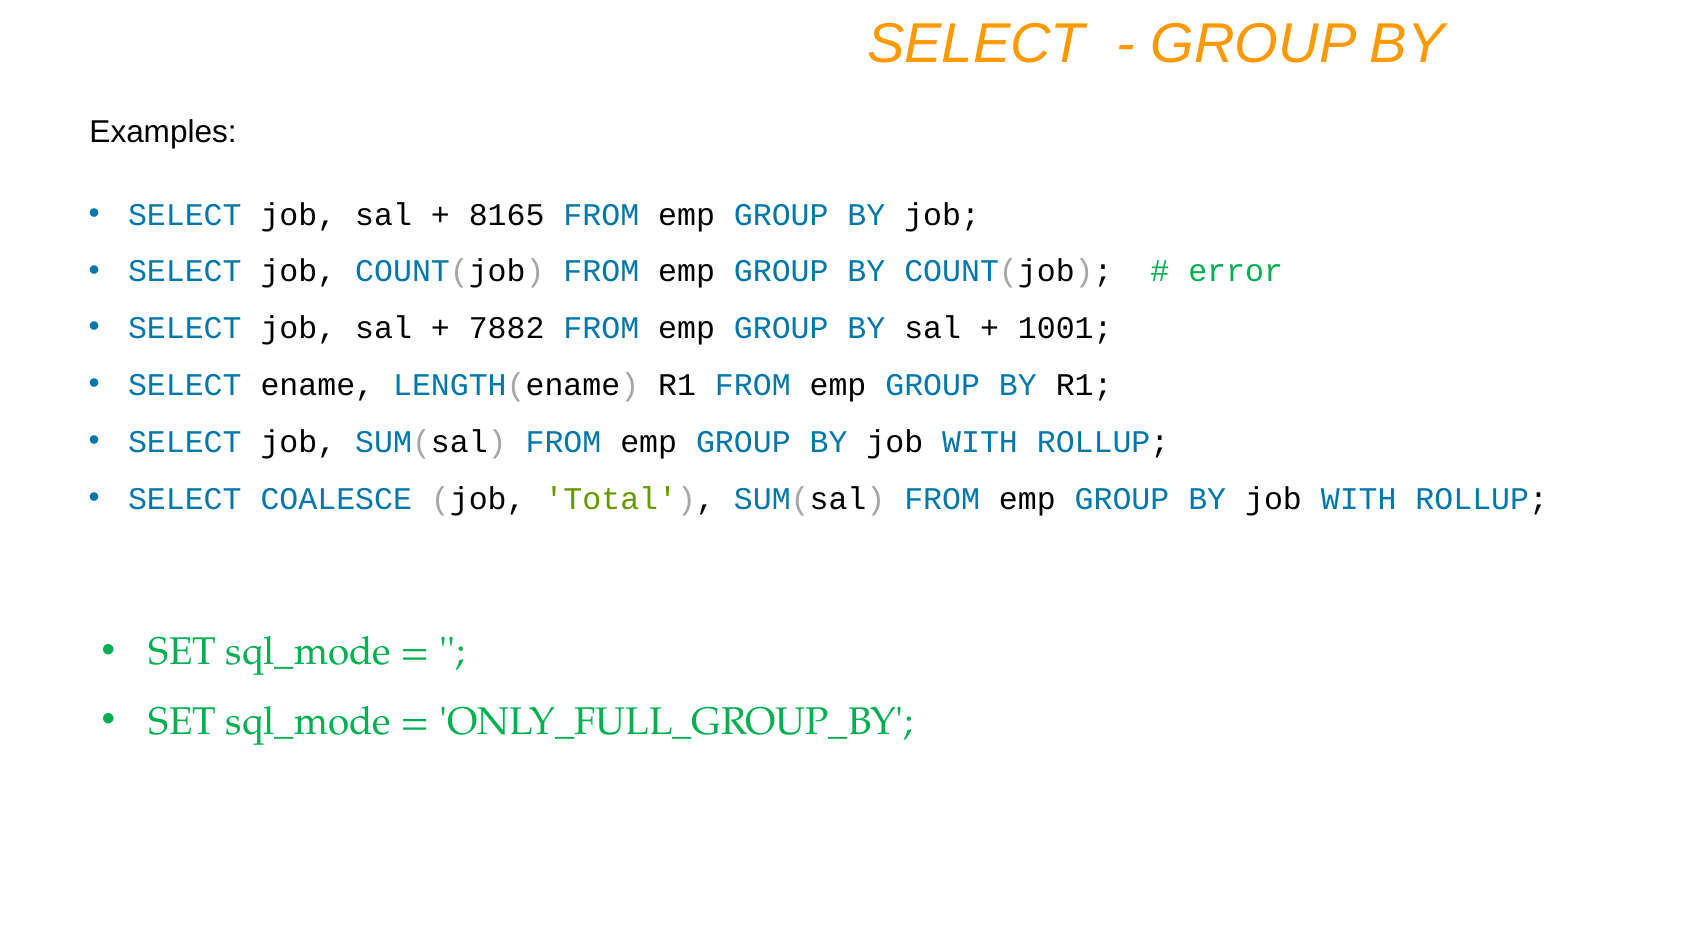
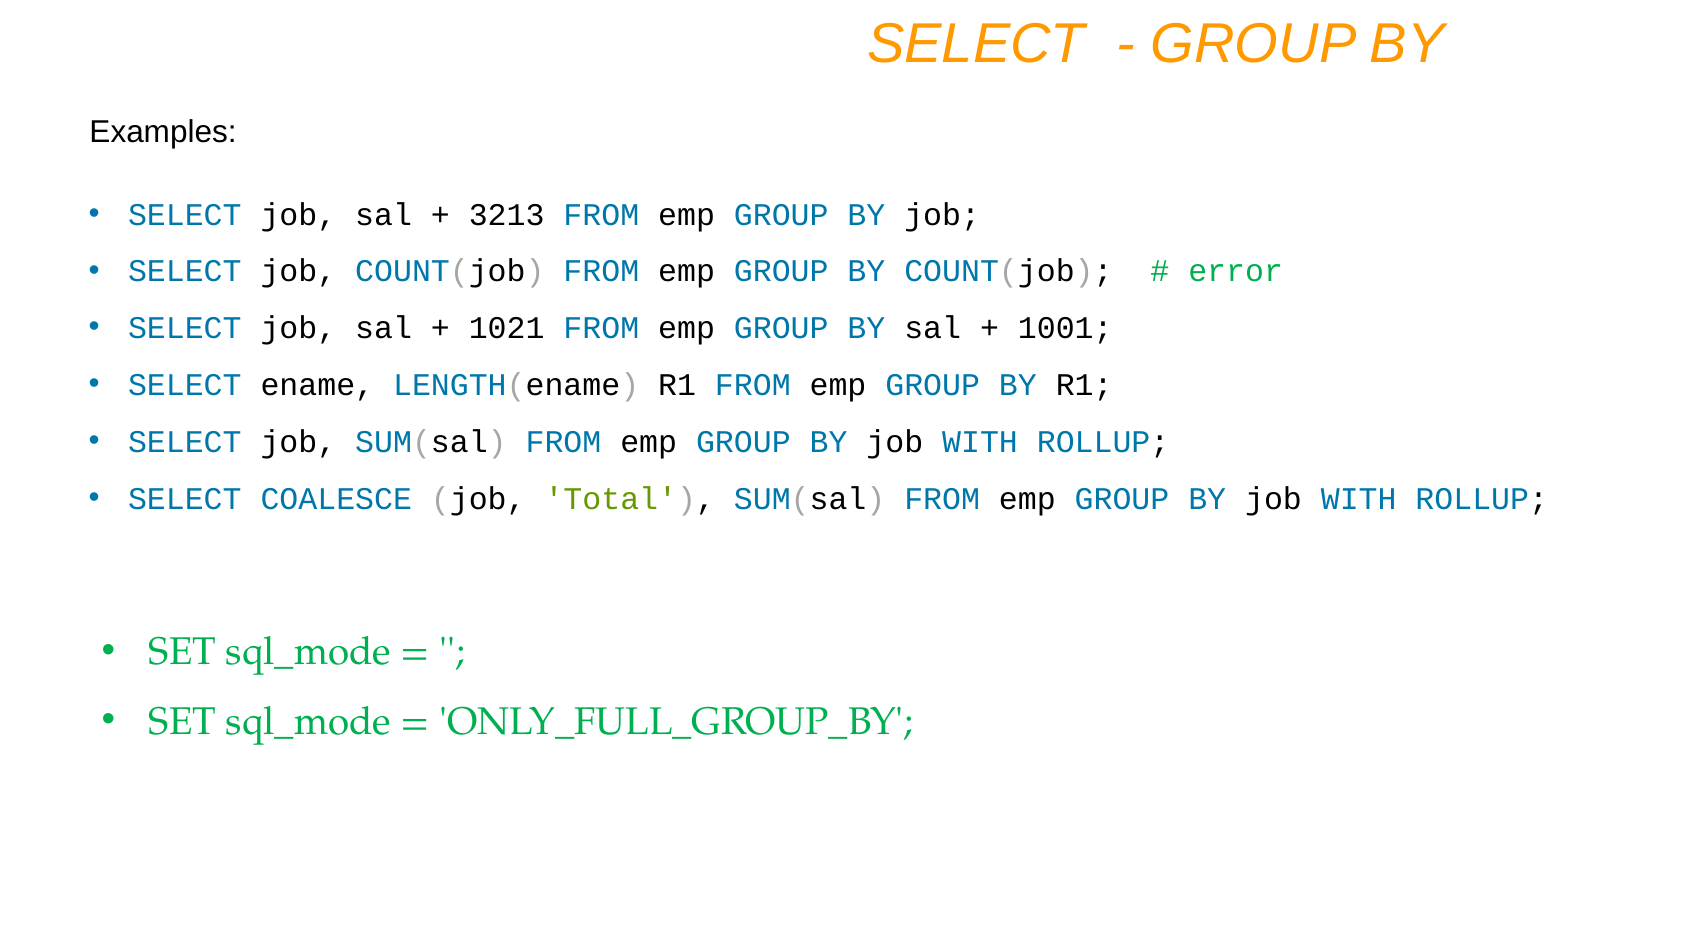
8165: 8165 -> 3213
7882: 7882 -> 1021
